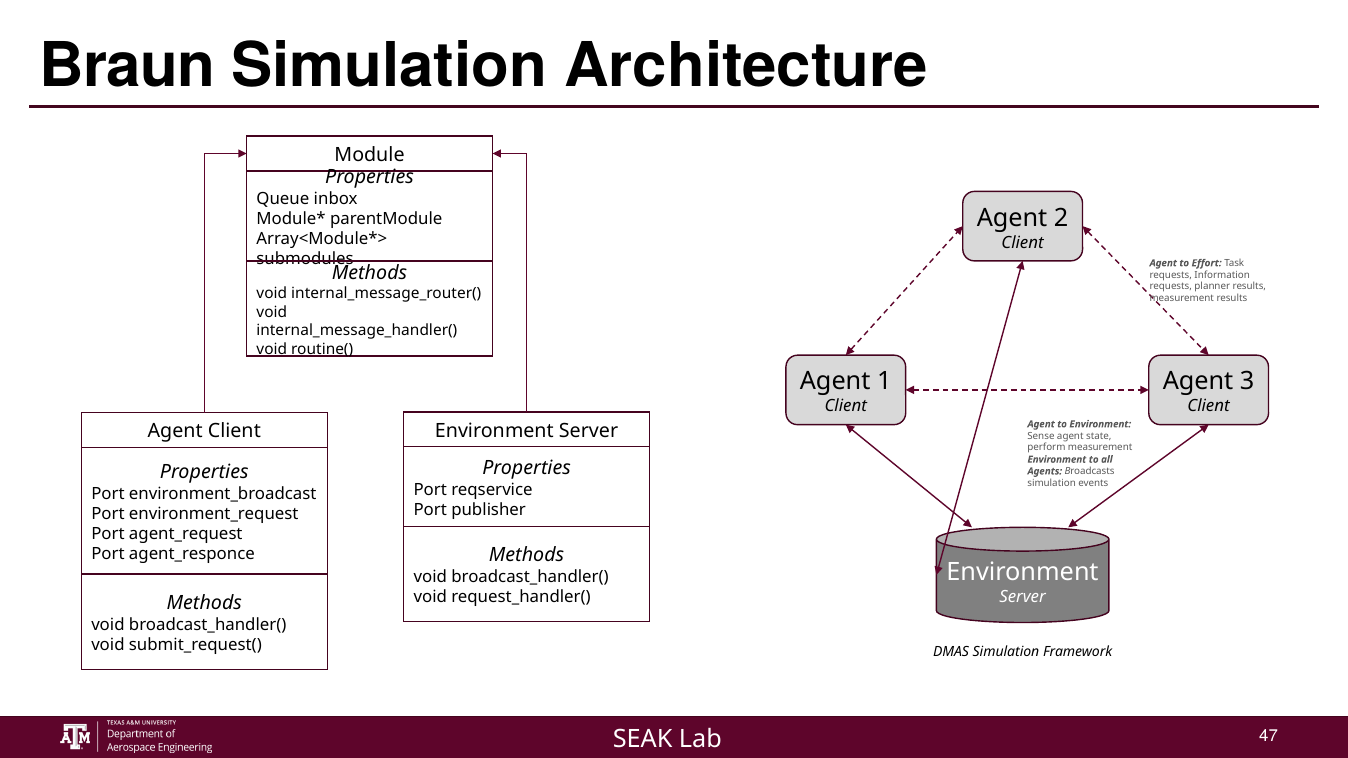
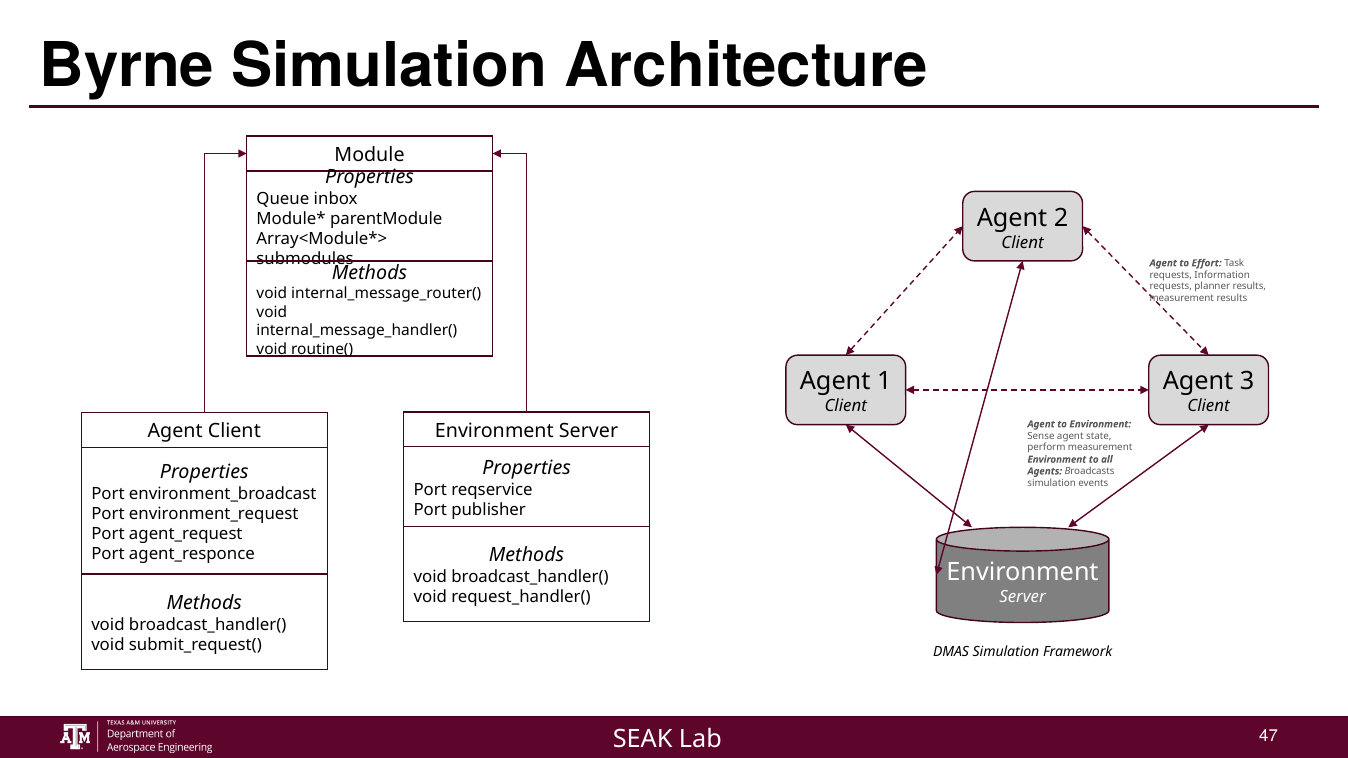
Braun: Braun -> Byrne
